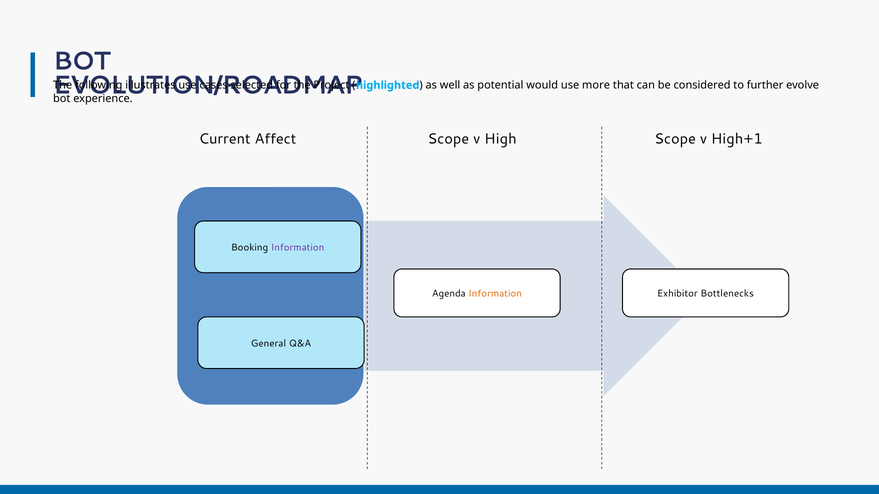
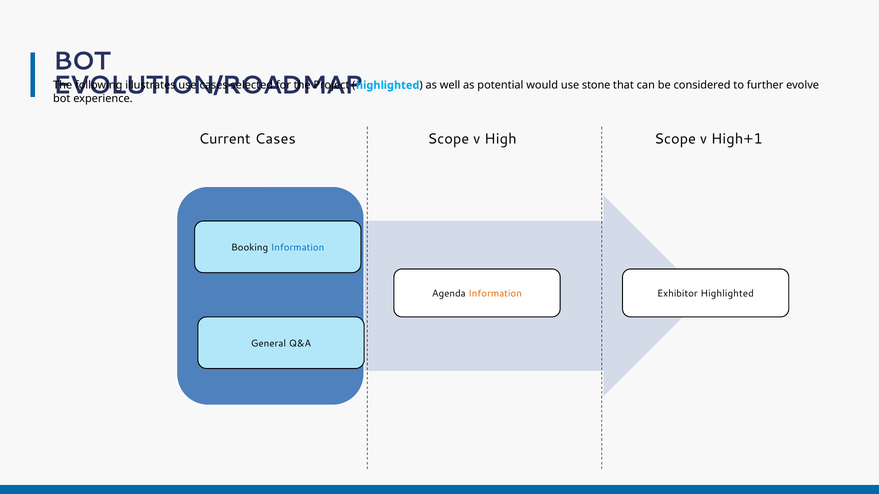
more: more -> stone
Current Affect: Affect -> Cases
Information at (298, 248) colour: purple -> blue
Exhibitor Bottlenecks: Bottlenecks -> Highlighted
